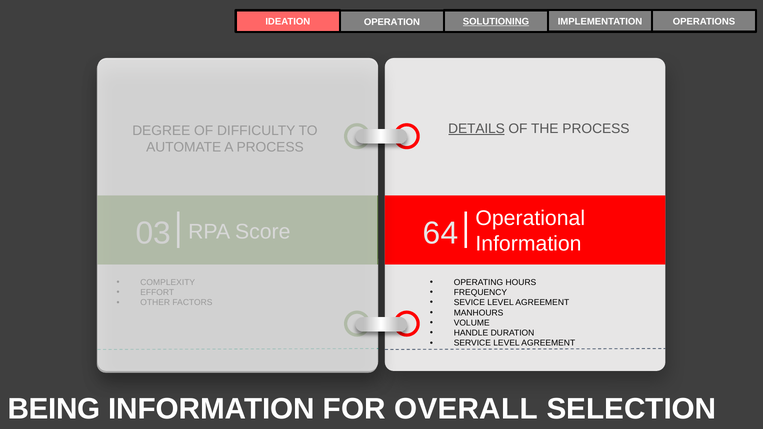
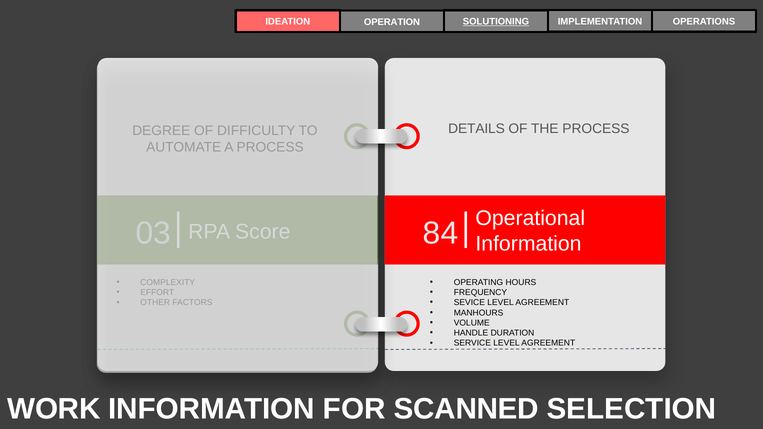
DETAILS underline: present -> none
64: 64 -> 84
BEING: BEING -> WORK
OVERALL: OVERALL -> SCANNED
